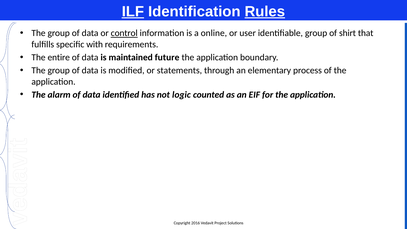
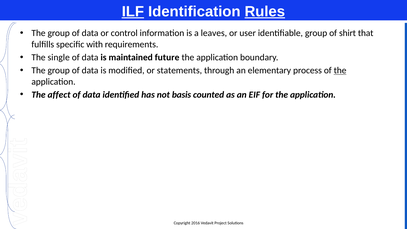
control underline: present -> none
online: online -> leaves
entire: entire -> single
the at (340, 70) underline: none -> present
alarm: alarm -> affect
logic: logic -> basis
